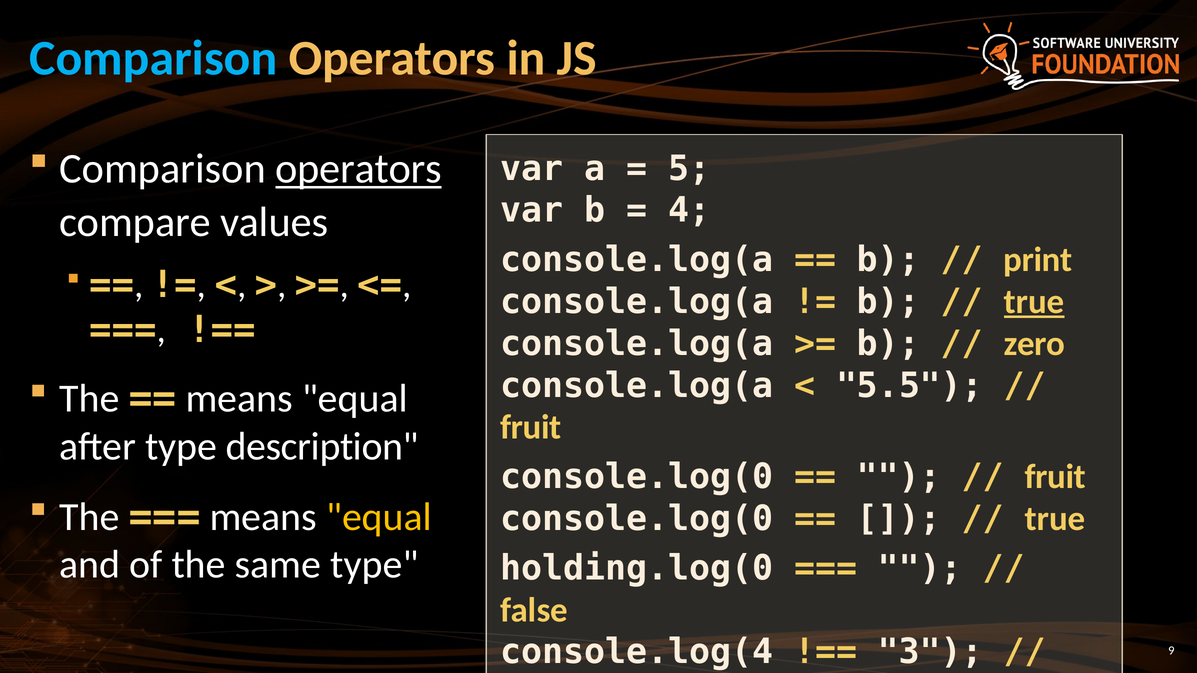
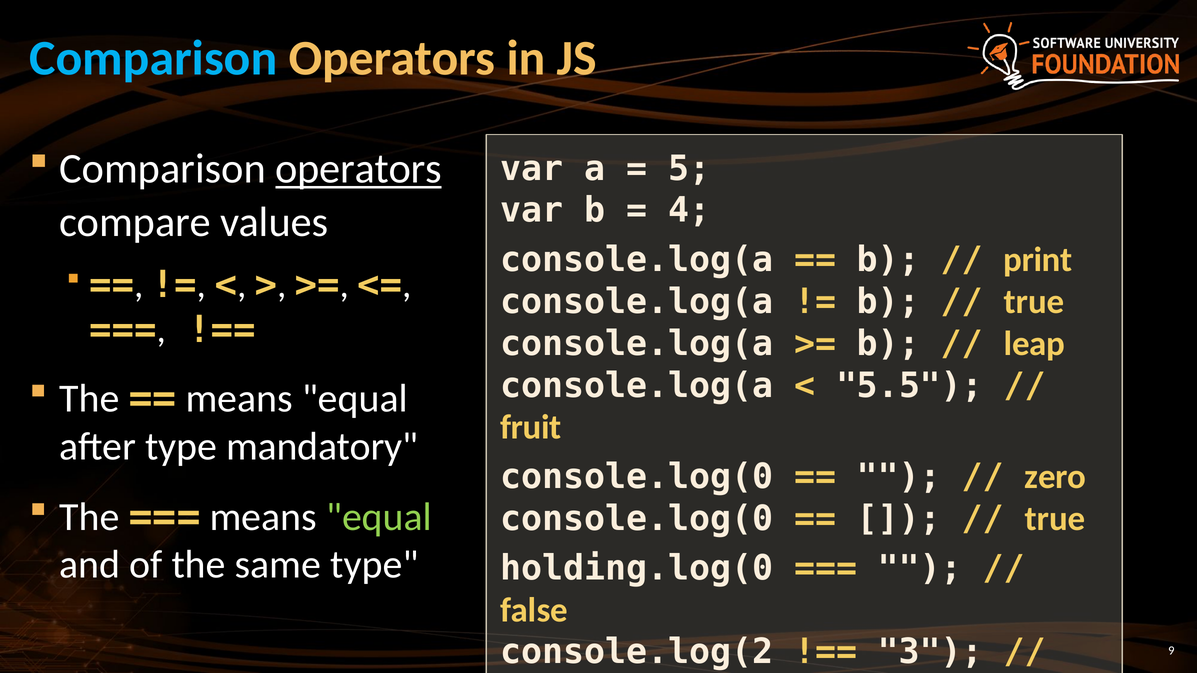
true at (1034, 302) underline: present -> none
zero: zero -> leap
description: description -> mandatory
fruit at (1055, 477): fruit -> zero
equal at (379, 517) colour: yellow -> light green
console.log(4: console.log(4 -> console.log(2
